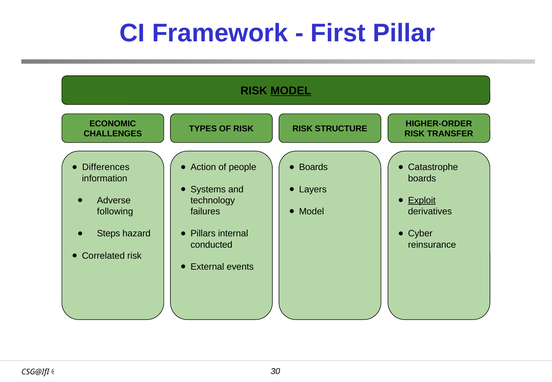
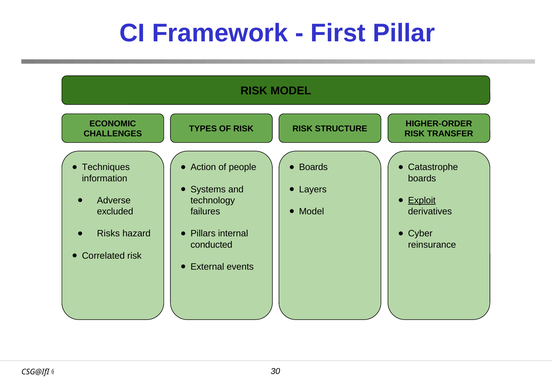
MODEL at (291, 91) underline: present -> none
Differences: Differences -> Techniques
following: following -> excluded
Steps: Steps -> Risks
